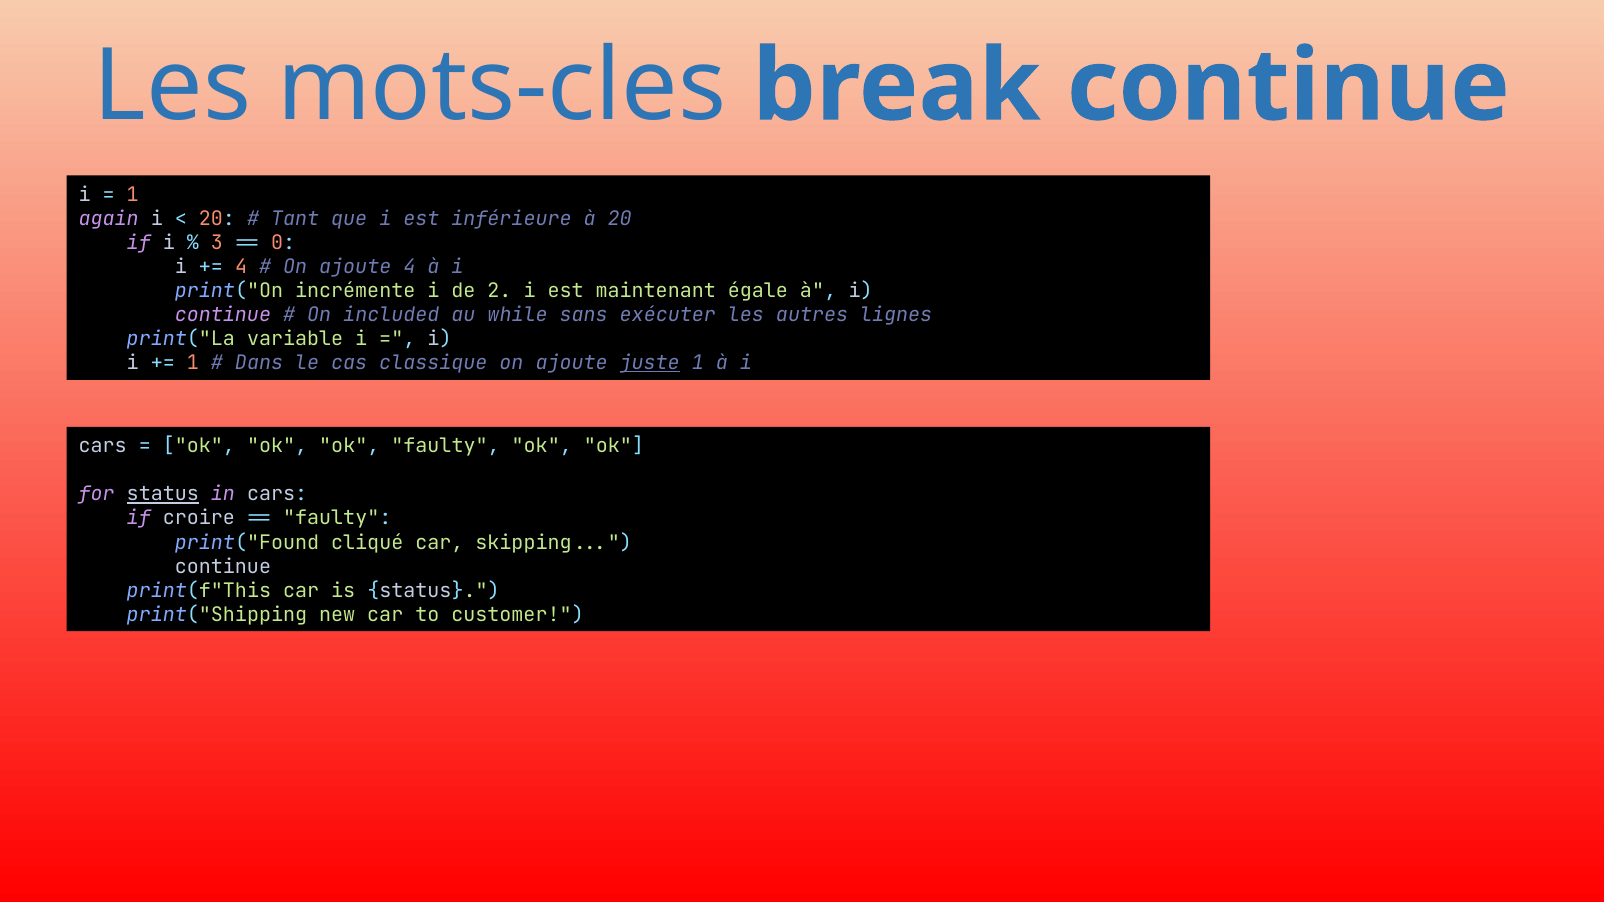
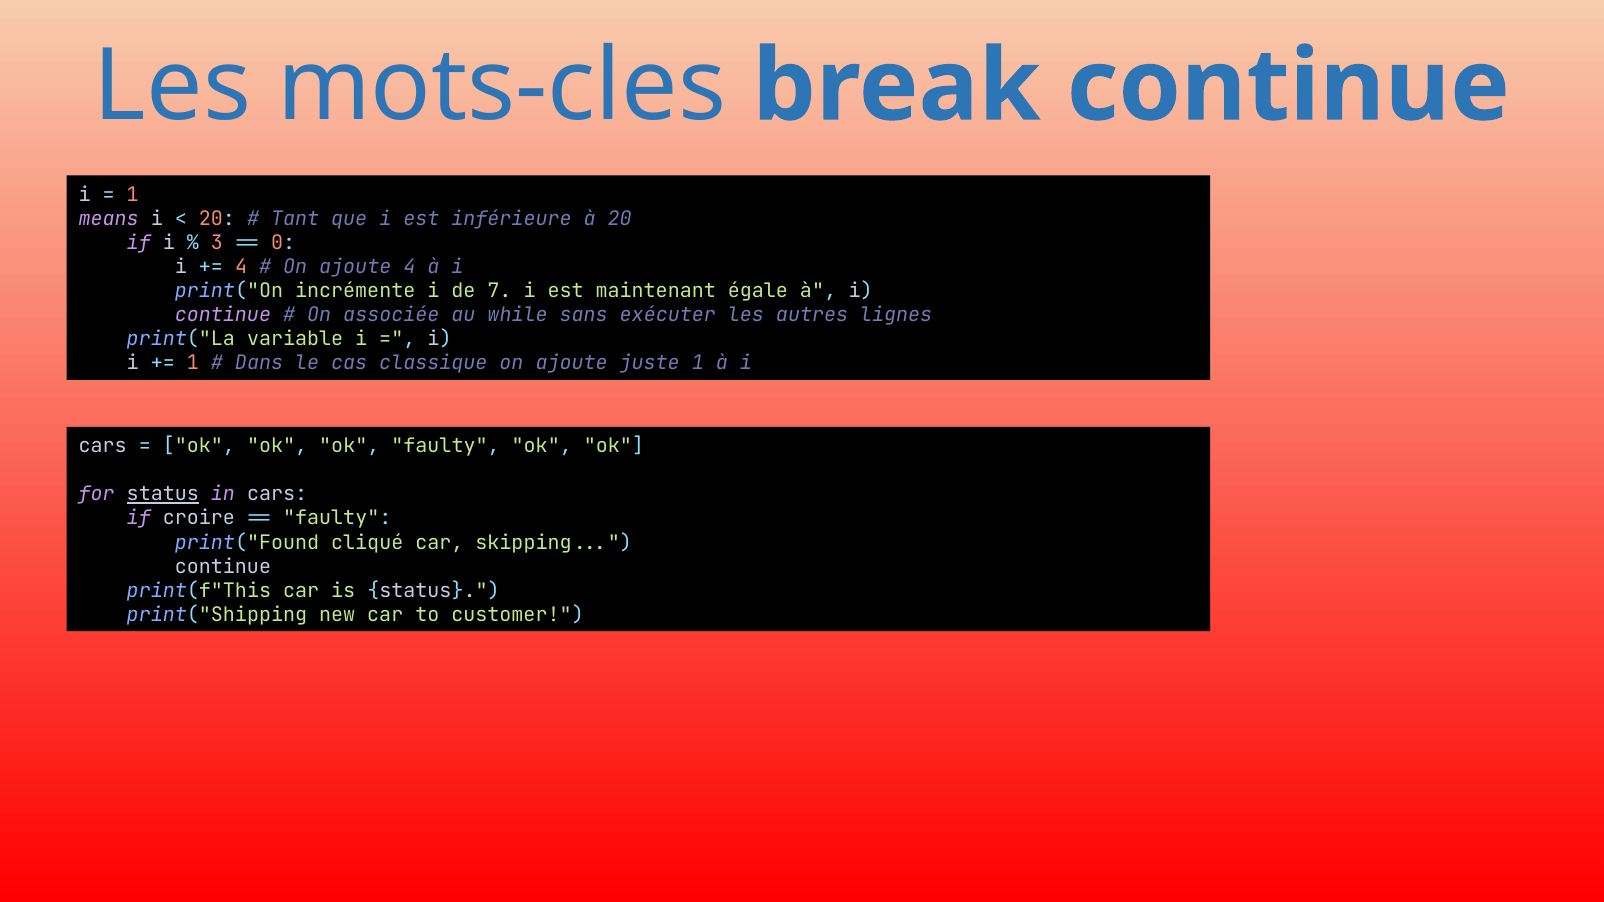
again: again -> means
2: 2 -> 7
included: included -> associée
juste underline: present -> none
